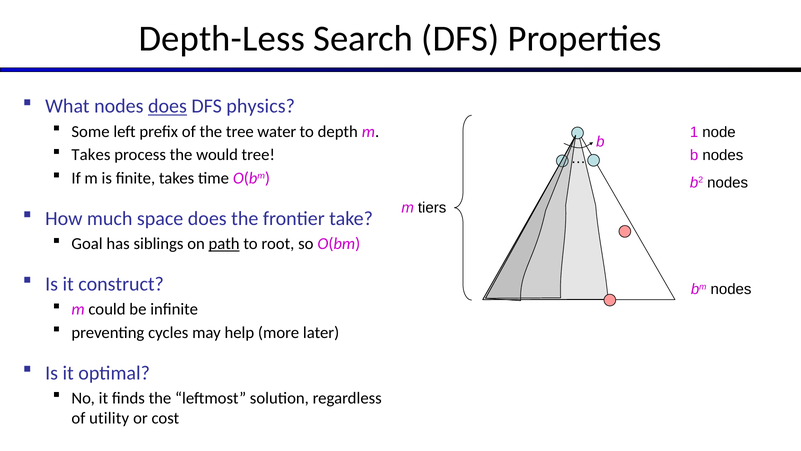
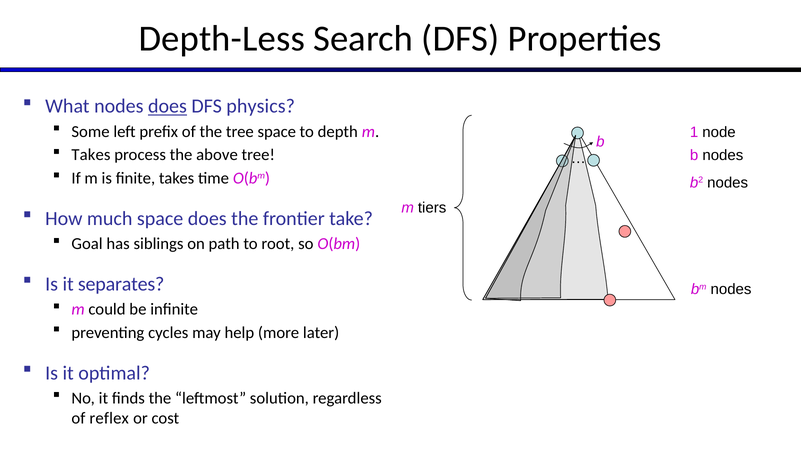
tree water: water -> space
would: would -> above
path underline: present -> none
construct: construct -> separates
utility: utility -> reflex
